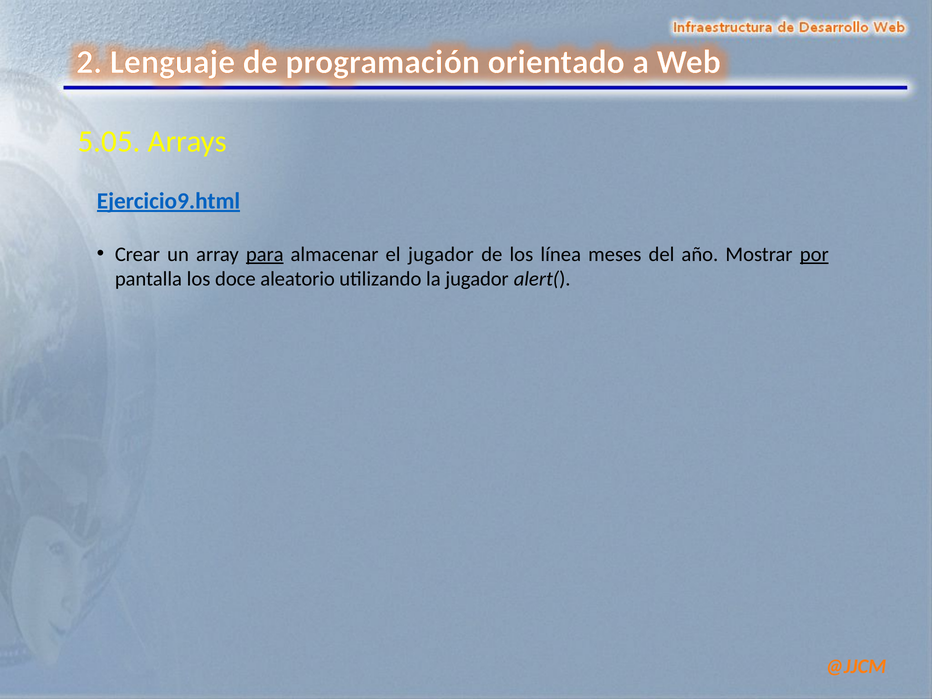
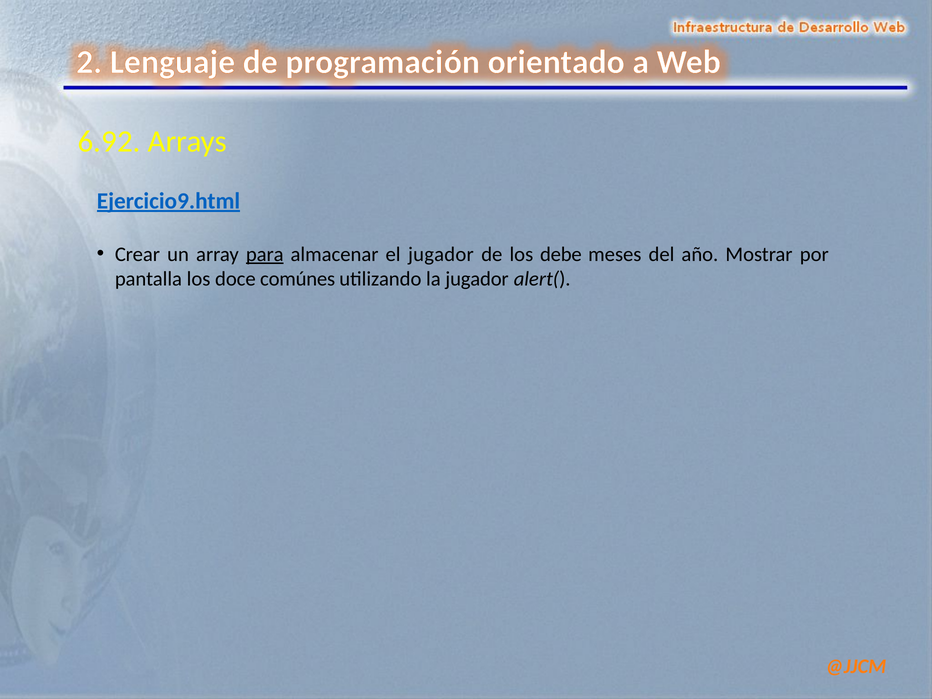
5.05: 5.05 -> 6.92
línea: línea -> debe
por underline: present -> none
aleatorio: aleatorio -> comúnes
